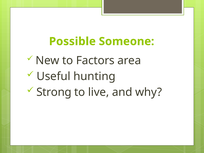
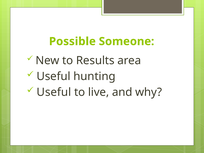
Factors: Factors -> Results
Strong at (54, 92): Strong -> Useful
